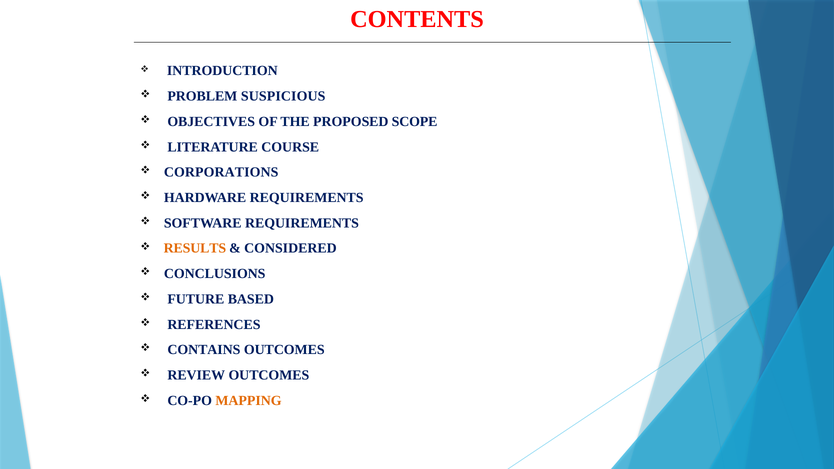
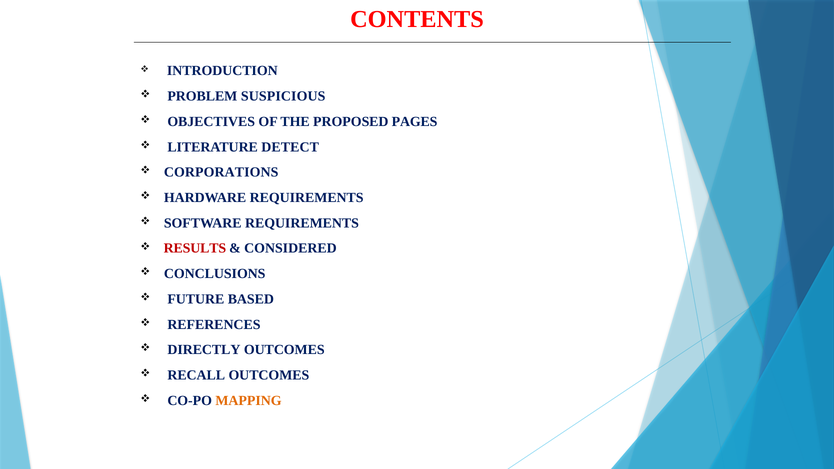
SCOPE: SCOPE -> PAGES
COURSE: COURSE -> DETECT
RESULTS colour: orange -> red
CONTAINS: CONTAINS -> DIRECTLY
REVIEW: REVIEW -> RECALL
